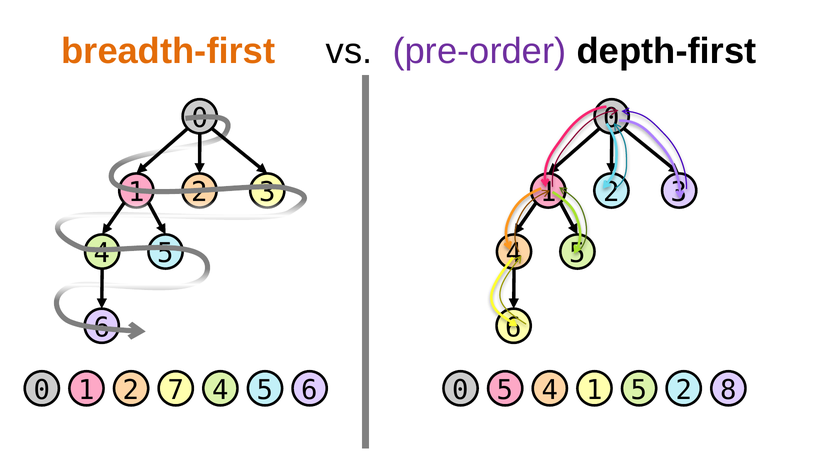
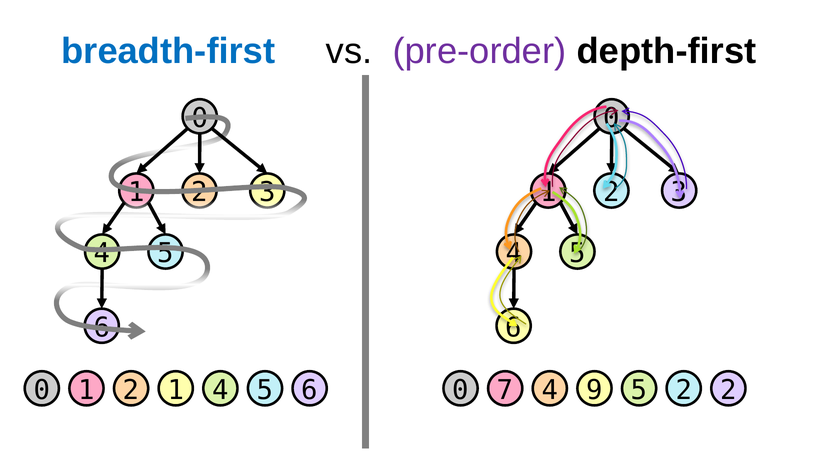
breadth-first colour: orange -> blue
2 7: 7 -> 1
0 5: 5 -> 7
4 1: 1 -> 9
2 8: 8 -> 2
